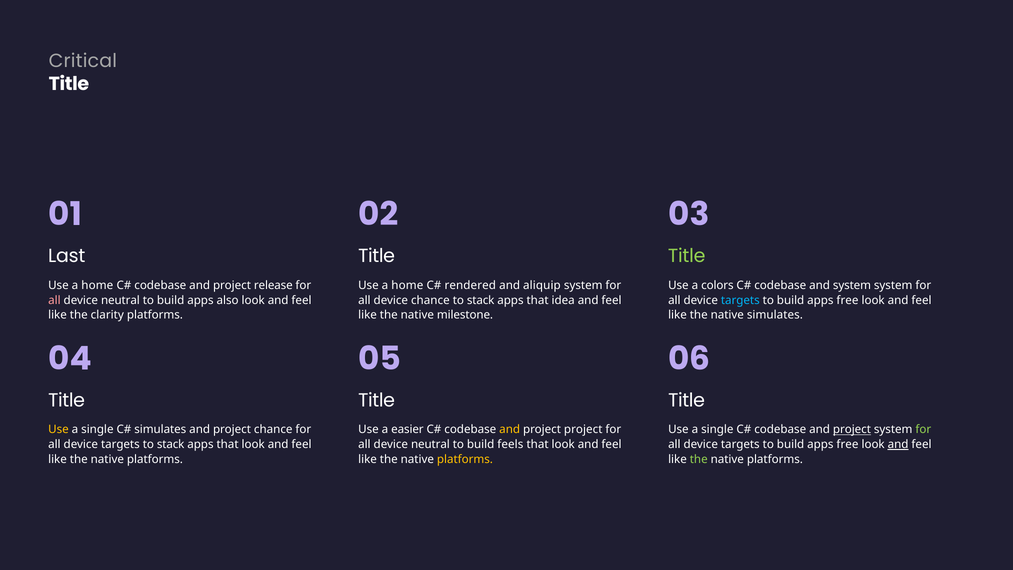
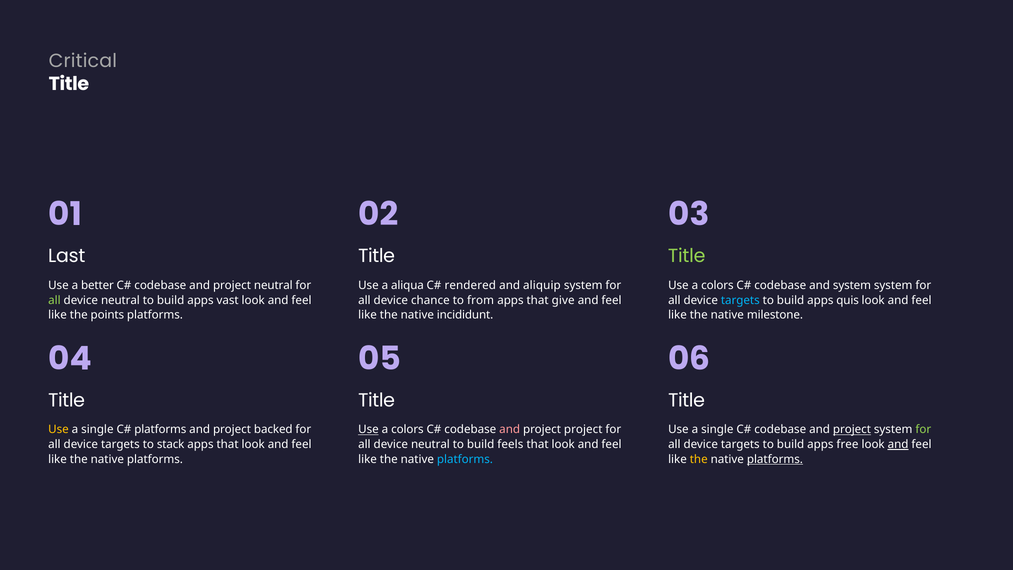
home at (97, 285): home -> better
project release: release -> neutral
home at (407, 285): home -> aliqua
all at (54, 300) colour: pink -> light green
also: also -> vast
stack at (481, 300): stack -> from
idea: idea -> give
free at (847, 300): free -> quis
clarity: clarity -> points
milestone: milestone -> incididunt
native simulates: simulates -> milestone
simulates at (160, 429): simulates -> platforms
project chance: chance -> backed
Use at (368, 429) underline: none -> present
easier at (407, 429): easier -> colors
and at (510, 429) colour: yellow -> pink
platforms at (465, 459) colour: yellow -> light blue
the at (699, 459) colour: light green -> yellow
platforms at (775, 459) underline: none -> present
